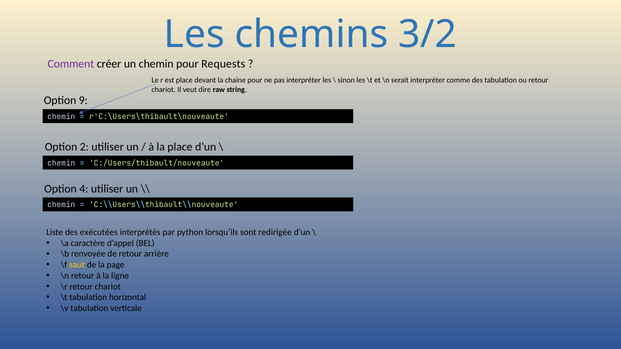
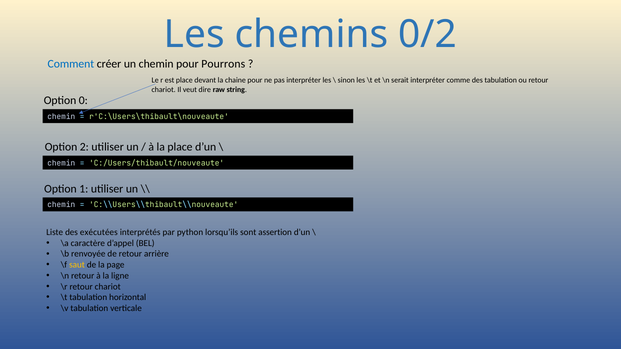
3/2: 3/2 -> 0/2
Comment colour: purple -> blue
Requests: Requests -> Pourrons
9: 9 -> 0
4: 4 -> 1
redirigée: redirigée -> assertion
